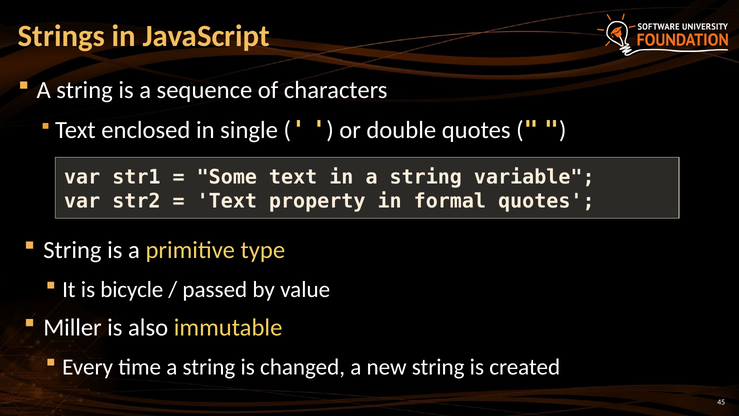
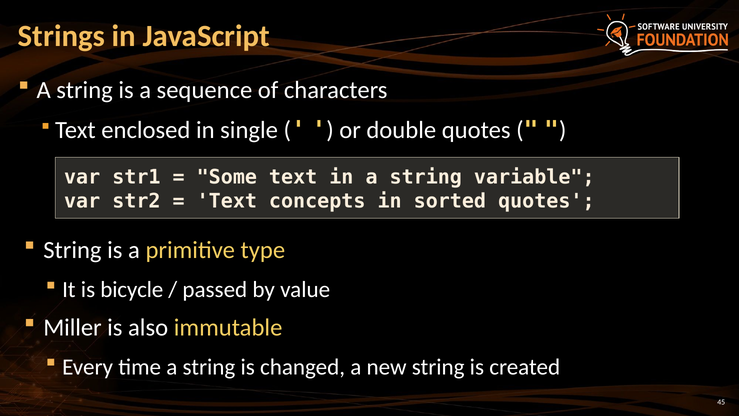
property: property -> concepts
formal: formal -> sorted
